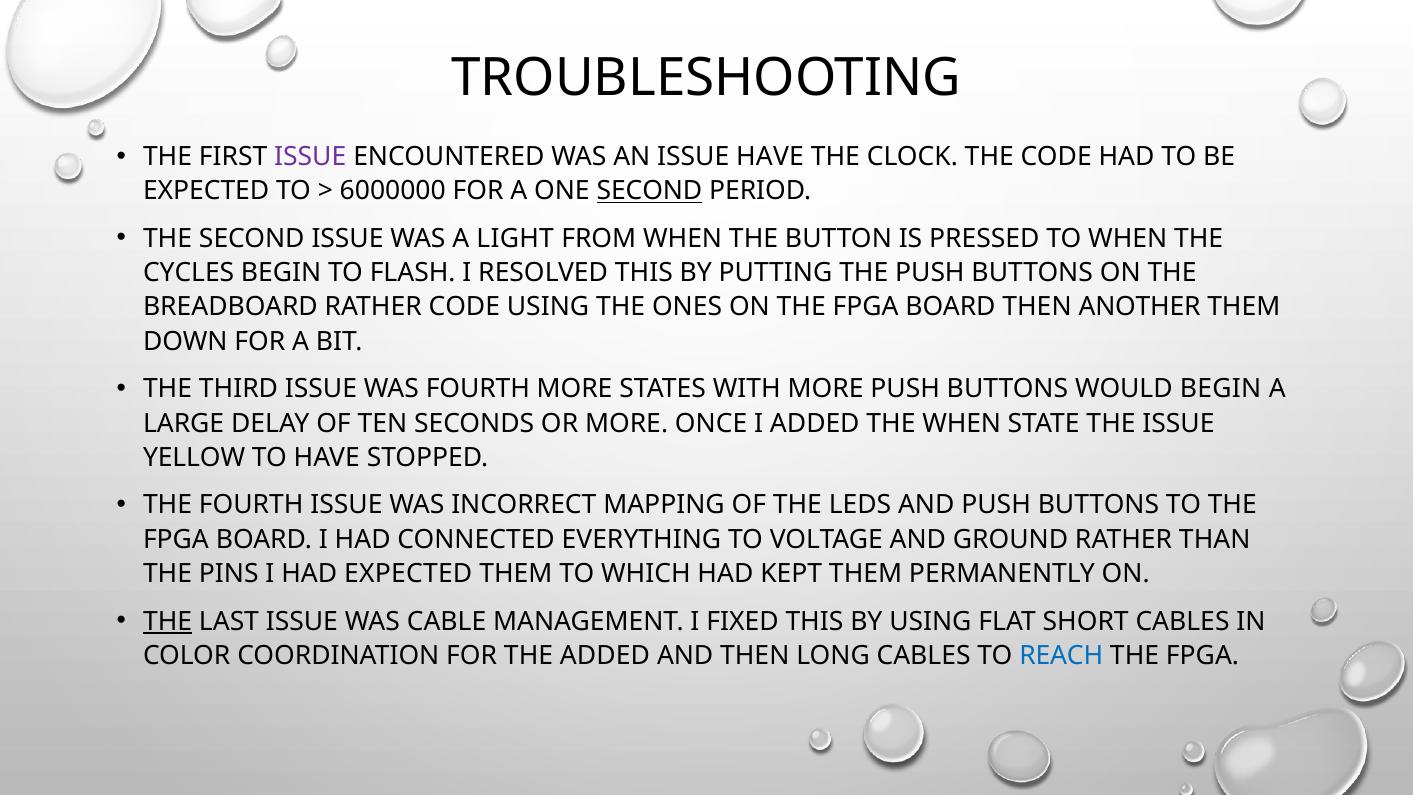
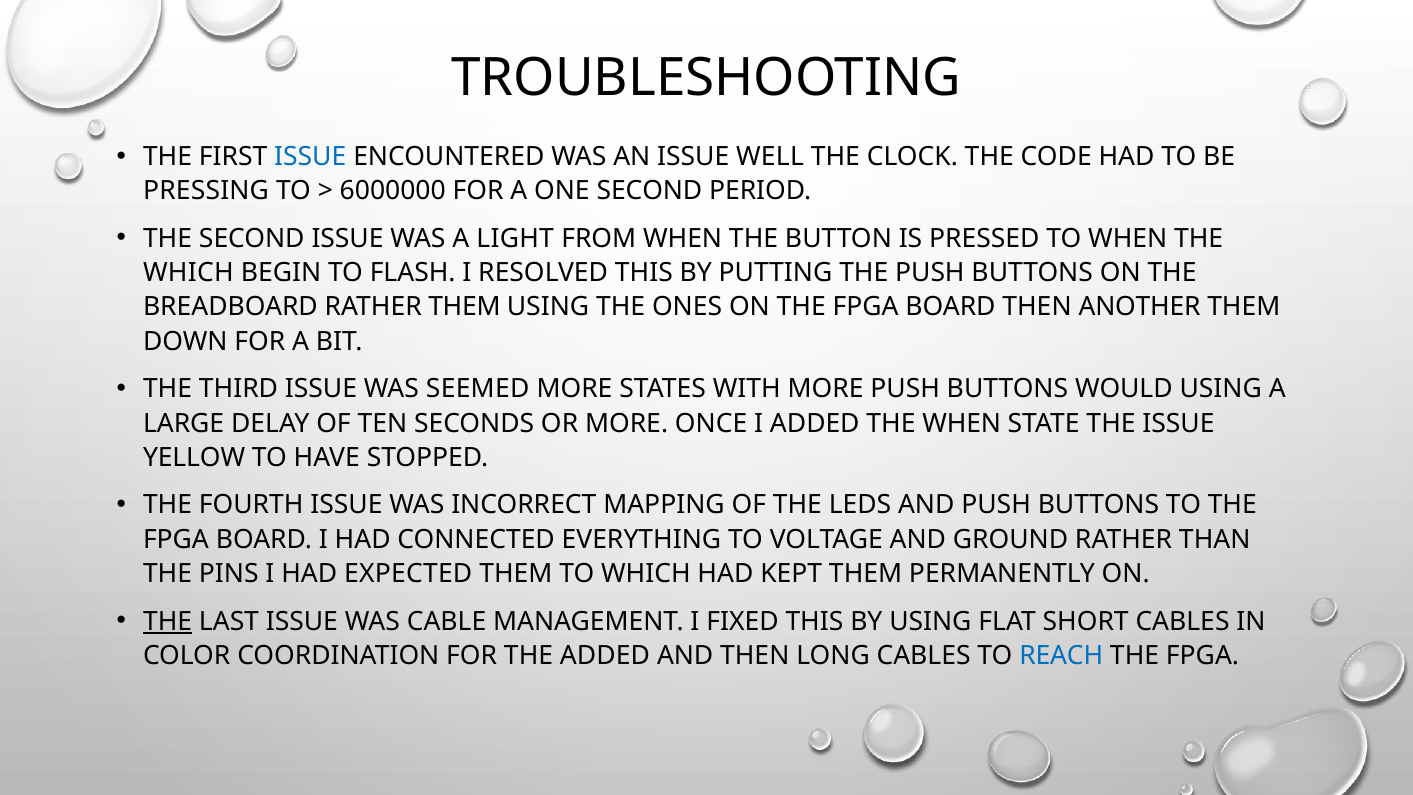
ISSUE at (310, 157) colour: purple -> blue
ISSUE HAVE: HAVE -> WELL
EXPECTED at (206, 191): EXPECTED -> PRESSING
SECOND at (649, 191) underline: present -> none
CYCLES at (189, 273): CYCLES -> WHICH
RATHER CODE: CODE -> THEM
WAS FOURTH: FOURTH -> SEEMED
WOULD BEGIN: BEGIN -> USING
